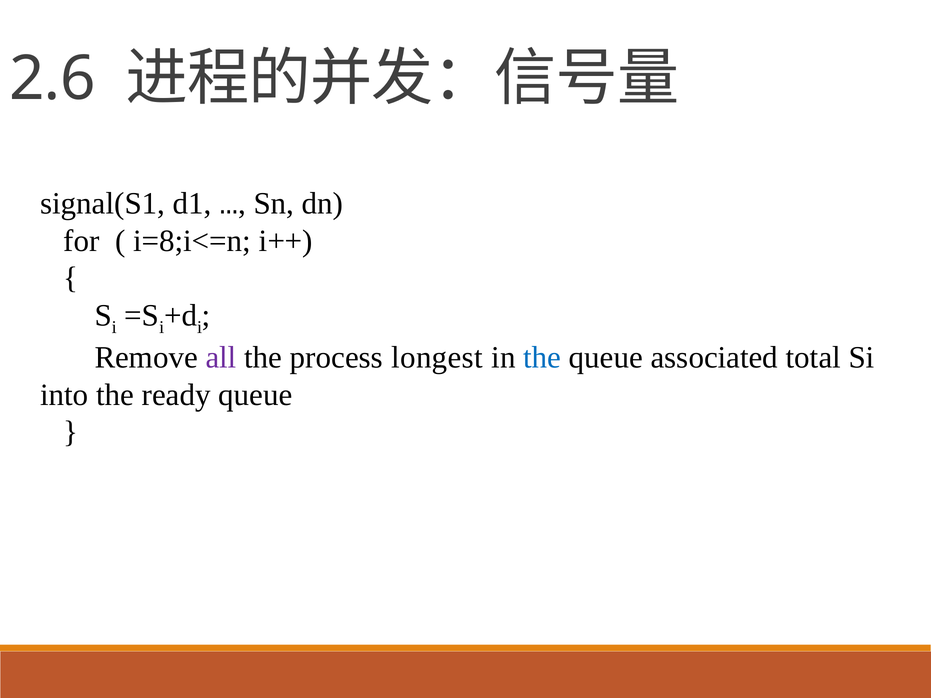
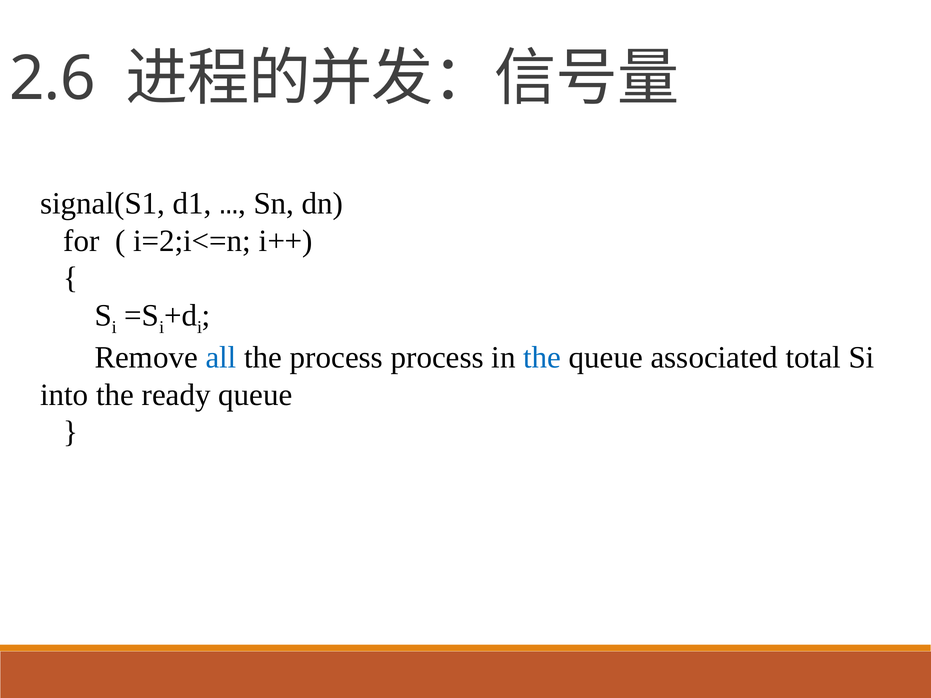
i=8;i<=n: i=8;i<=n -> i=2;i<=n
all colour: purple -> blue
process longest: longest -> process
